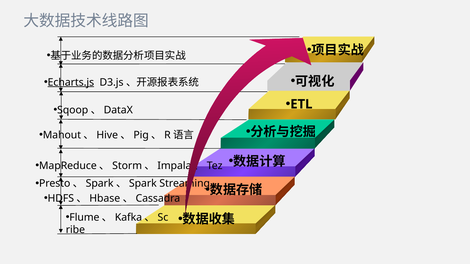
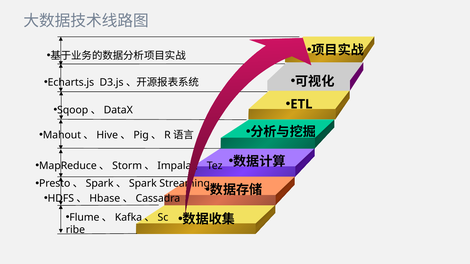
Echarts.js underline: present -> none
